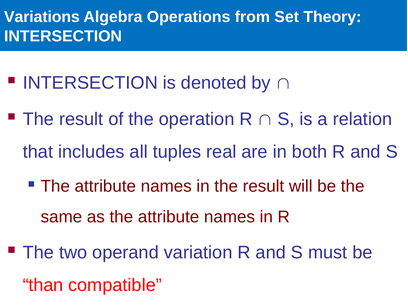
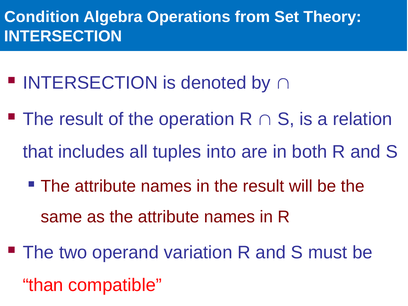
Variations: Variations -> Condition
real: real -> into
